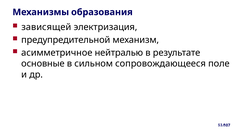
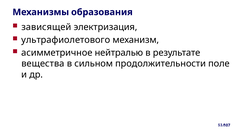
предупредительной: предупредительной -> ультрафиолетового
основные: основные -> вещества
сопровождающееся: сопровождающееся -> продолжительности
